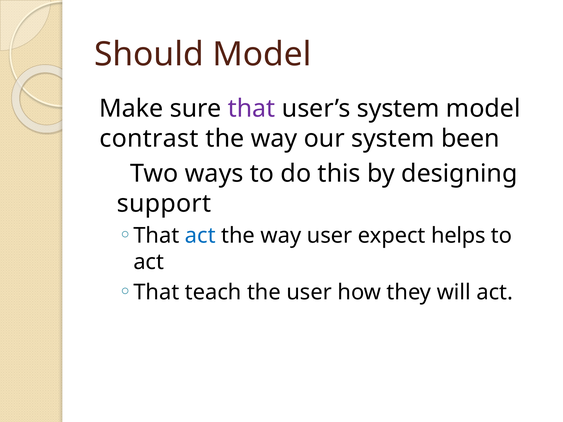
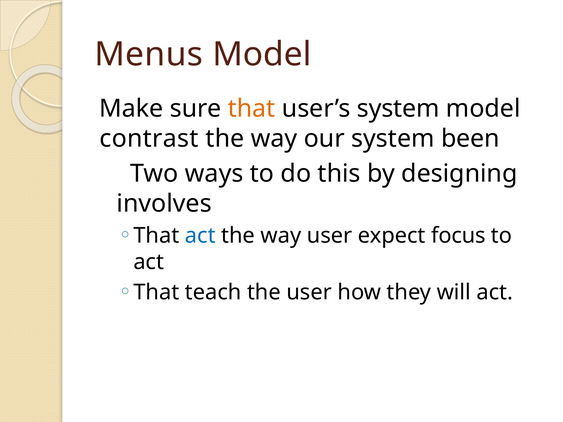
Should: Should -> Menus
that at (252, 109) colour: purple -> orange
support: support -> involves
helps: helps -> focus
